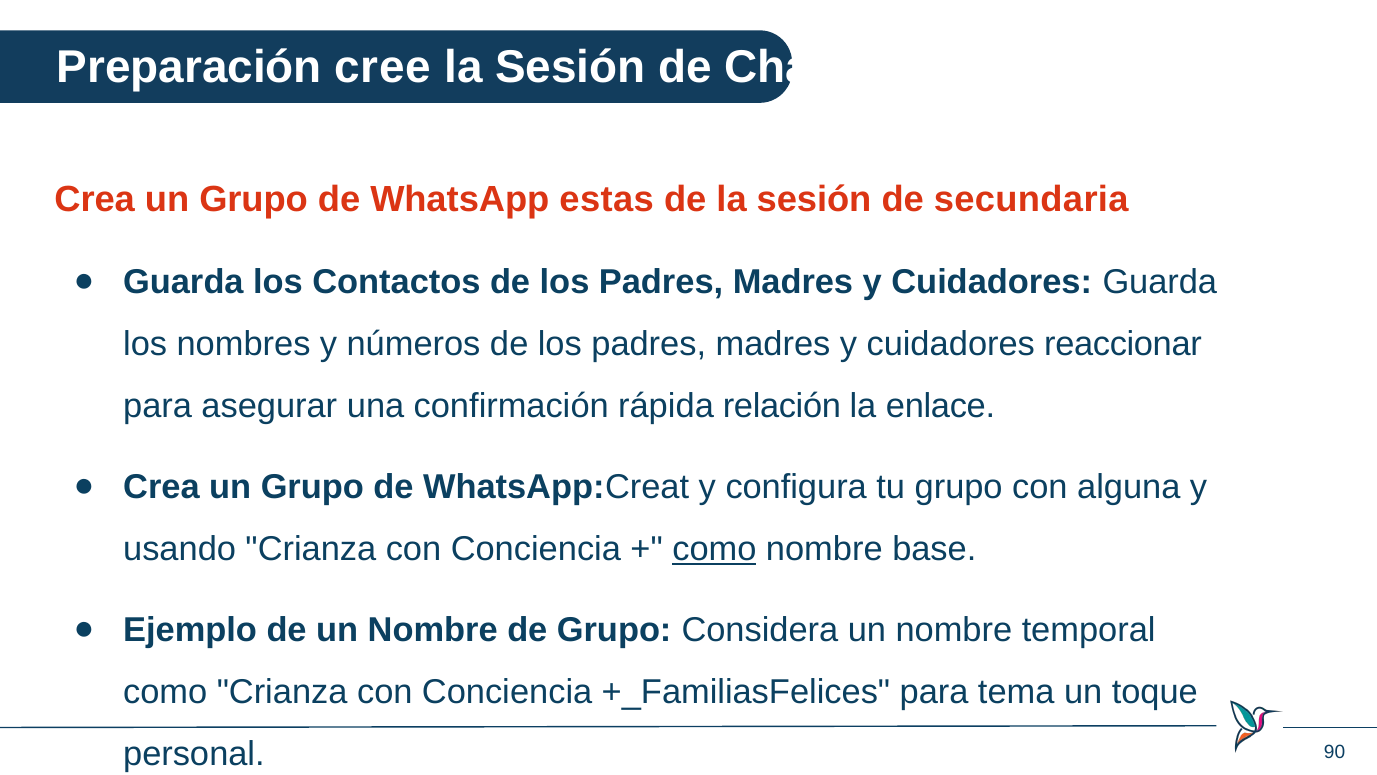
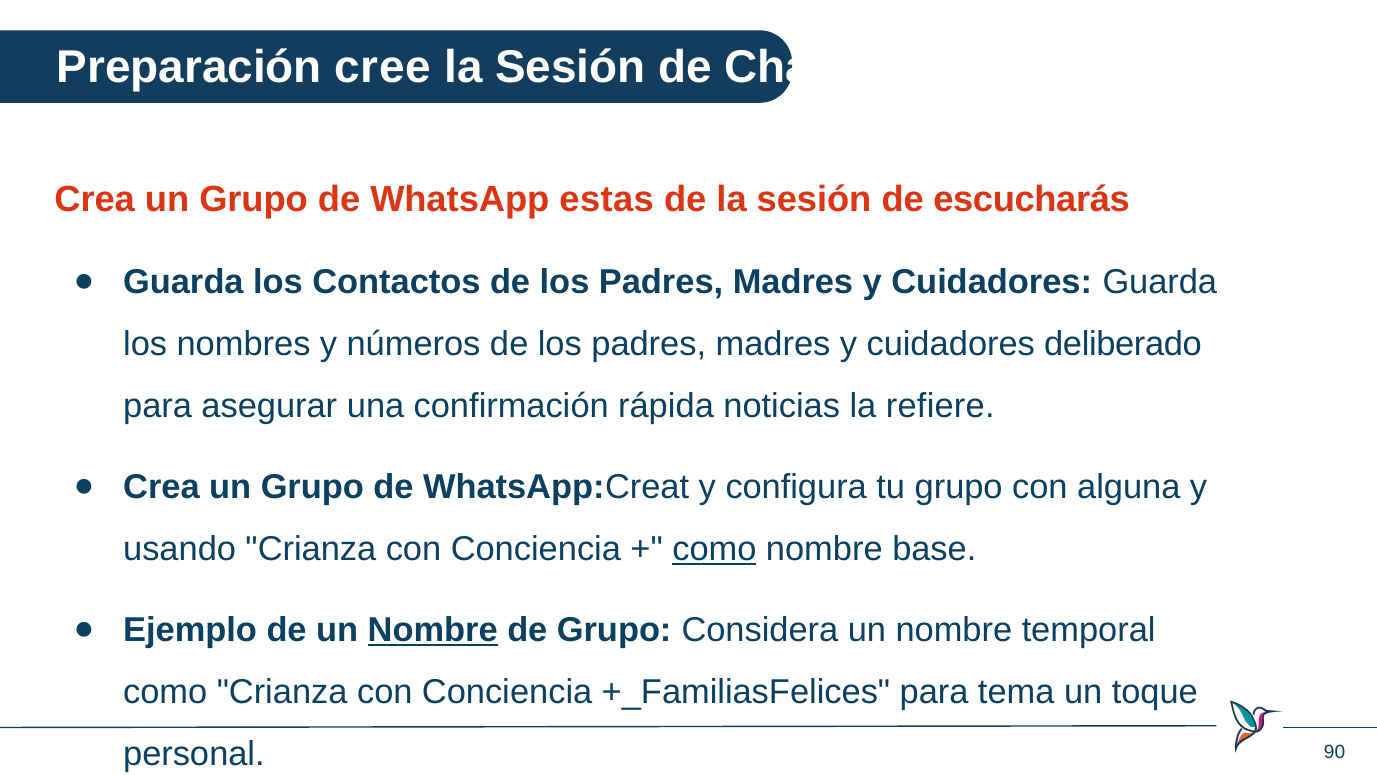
secundaria: secundaria -> escucharás
reaccionar: reaccionar -> deliberado
relación: relación -> noticias
enlace: enlace -> refiere
Nombre at (433, 630) underline: none -> present
